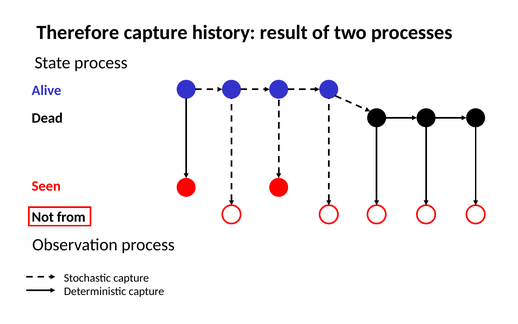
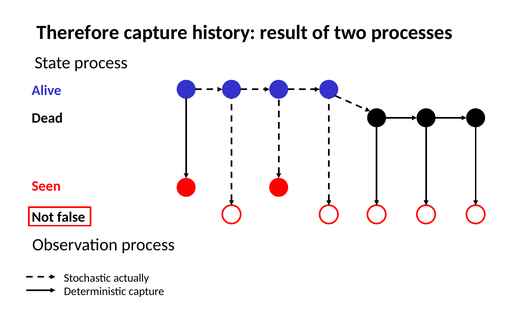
from: from -> false
Stochastic capture: capture -> actually
